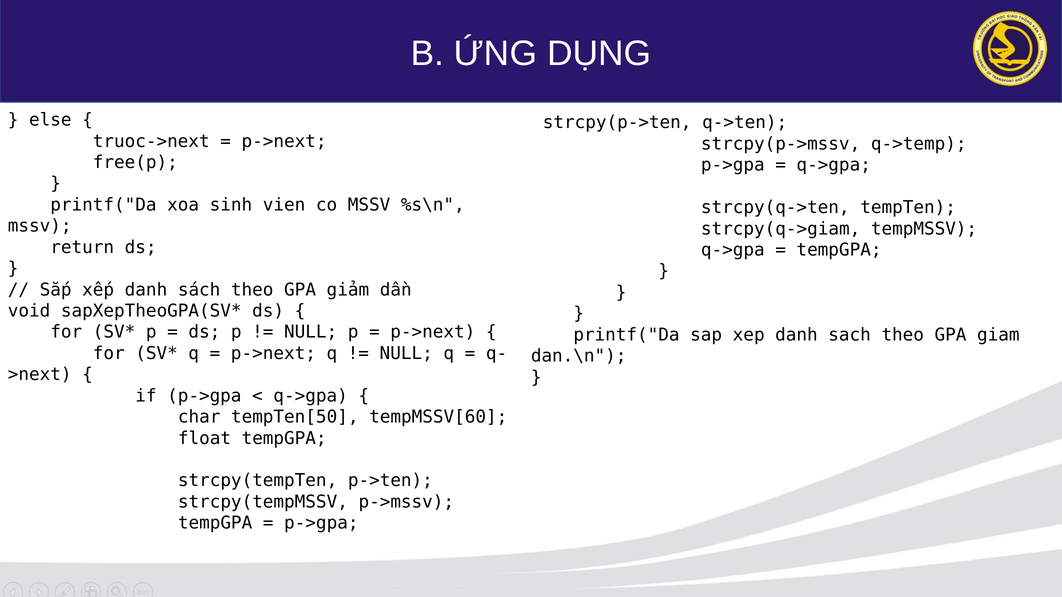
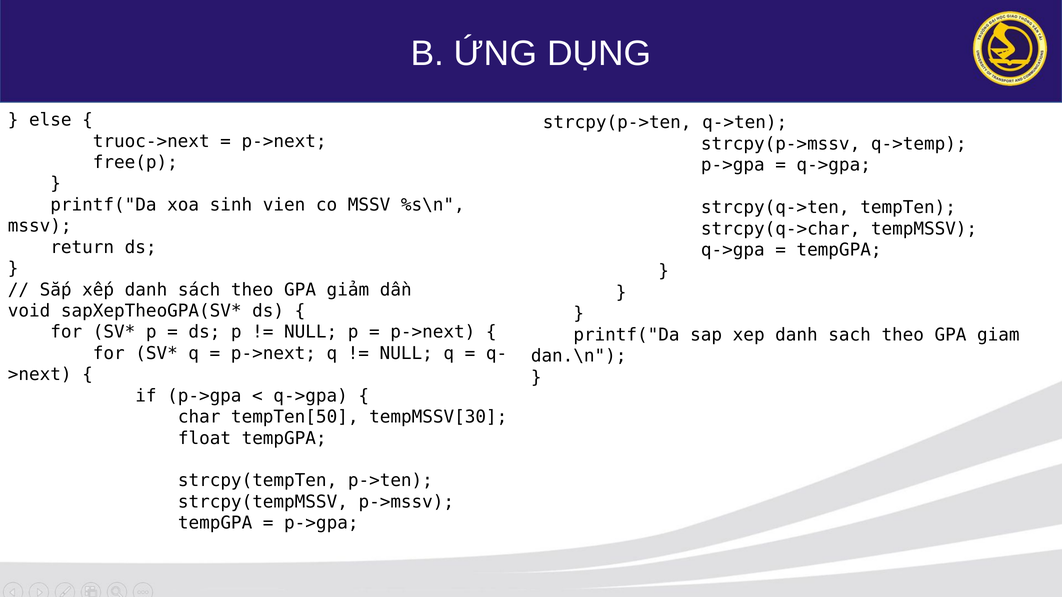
strcpy(q->giam: strcpy(q->giam -> strcpy(q->char
tempMSSV[60: tempMSSV[60 -> tempMSSV[30
